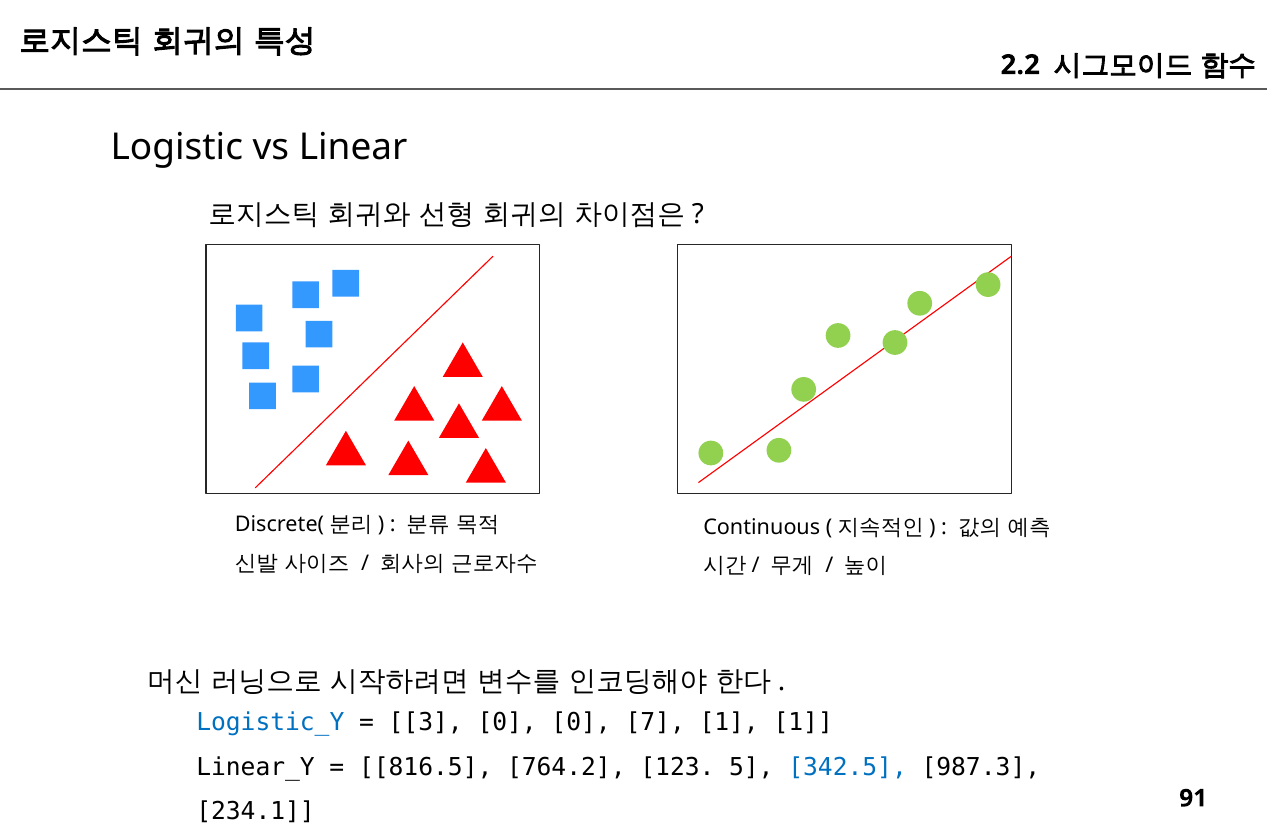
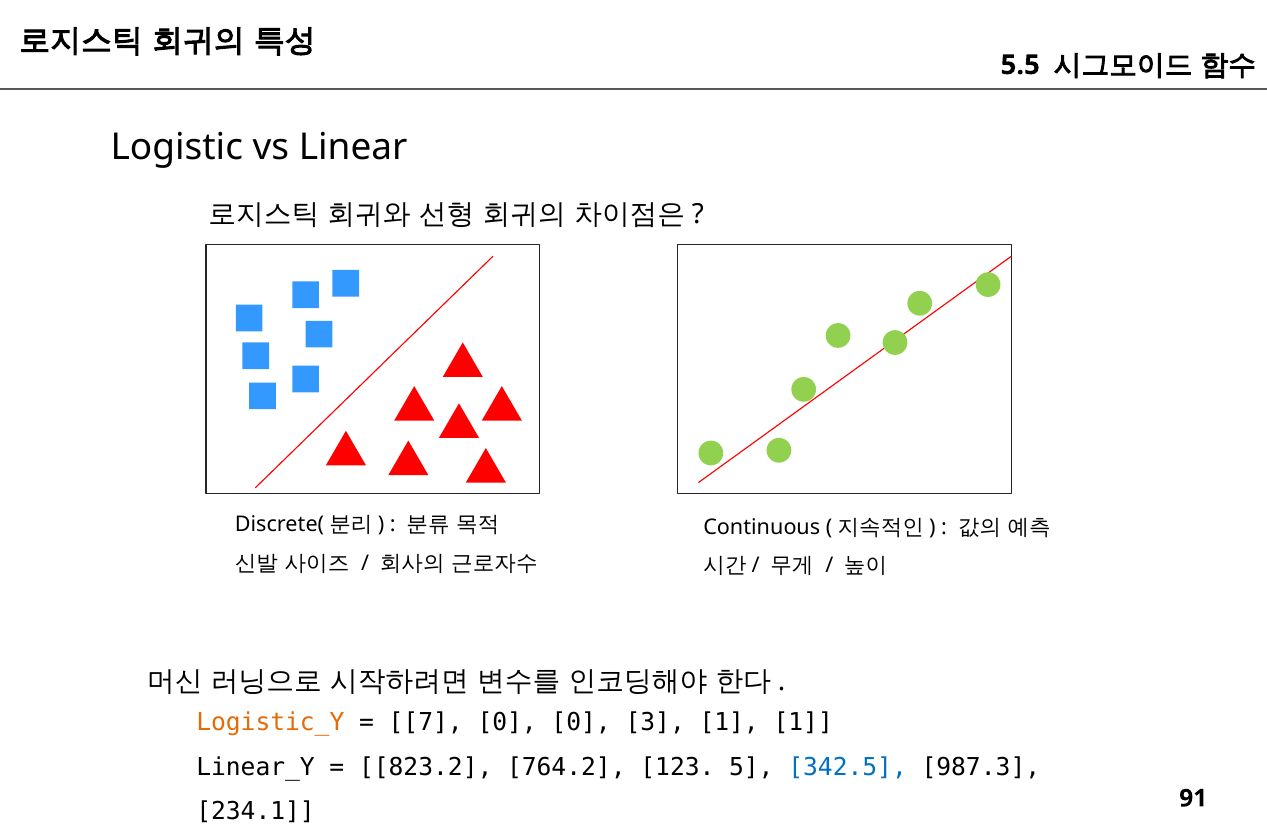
2.2: 2.2 -> 5.5
Logistic_Y colour: blue -> orange
3: 3 -> 7
7: 7 -> 3
816.5: 816.5 -> 823.2
